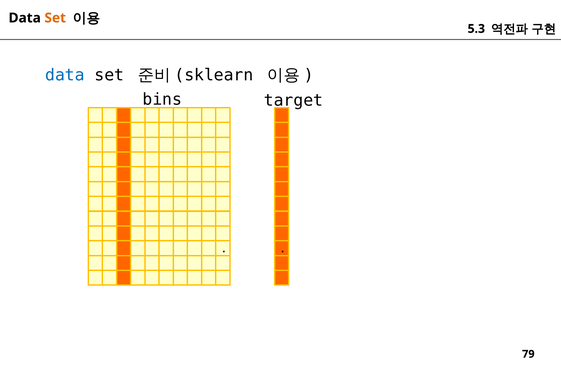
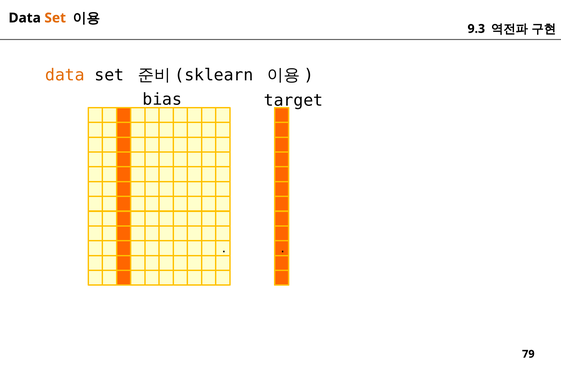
5.3: 5.3 -> 9.3
data at (65, 75) colour: blue -> orange
bins: bins -> bias
